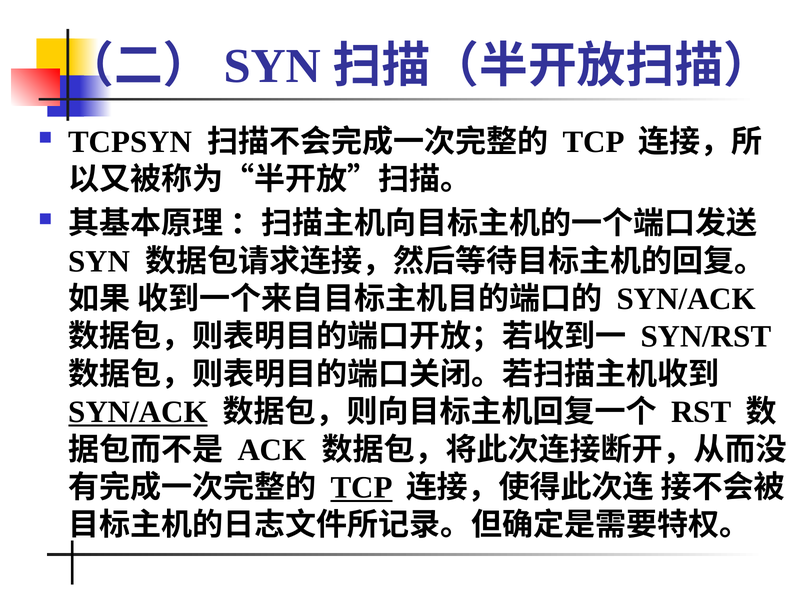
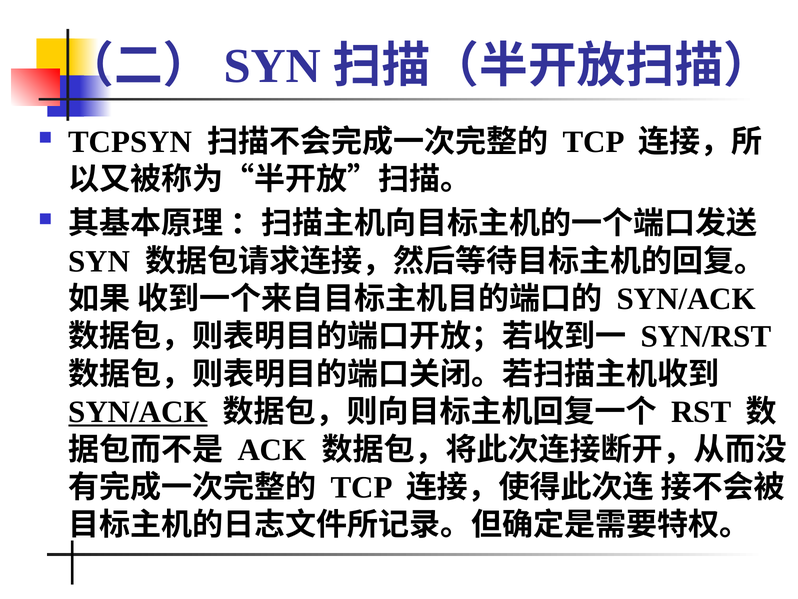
TCP at (362, 487) underline: present -> none
